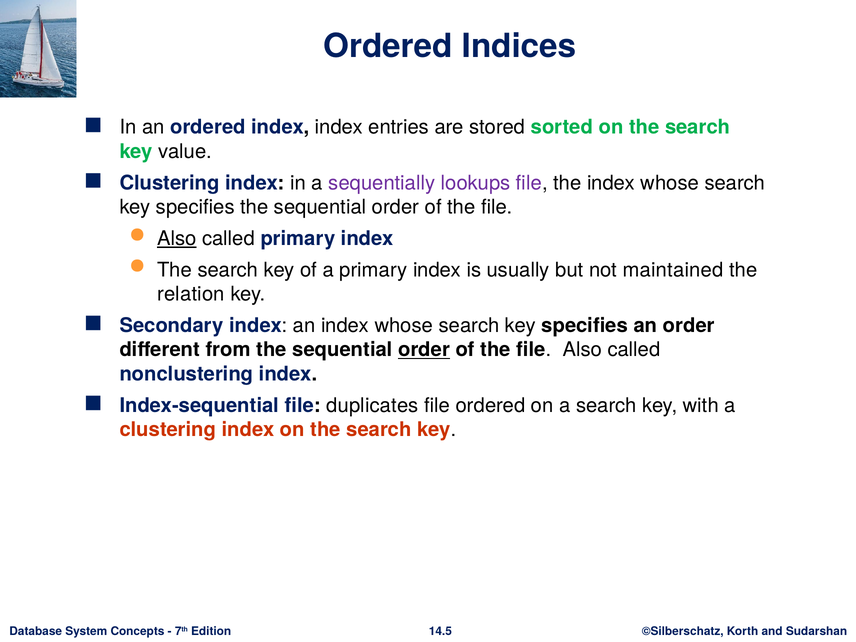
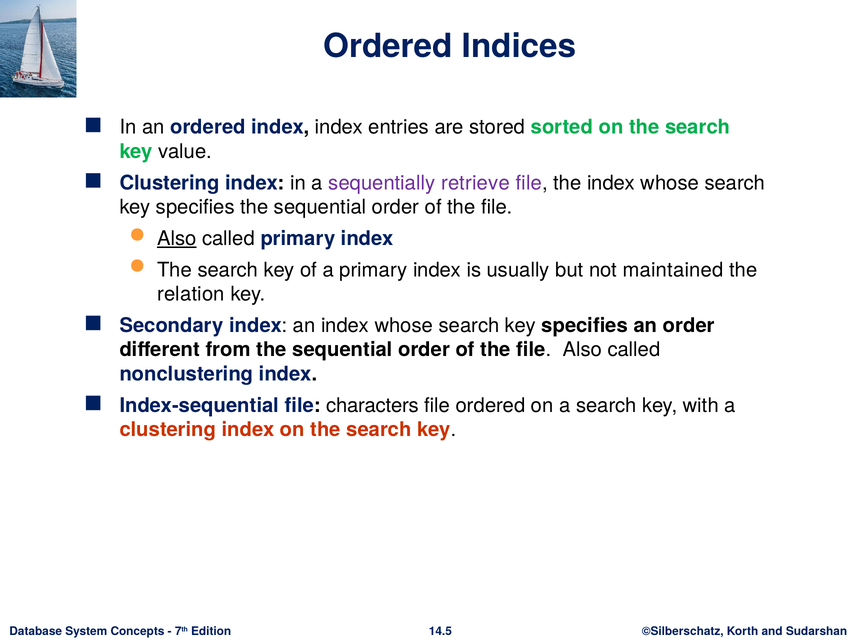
lookups: lookups -> retrieve
order at (424, 350) underline: present -> none
duplicates: duplicates -> characters
